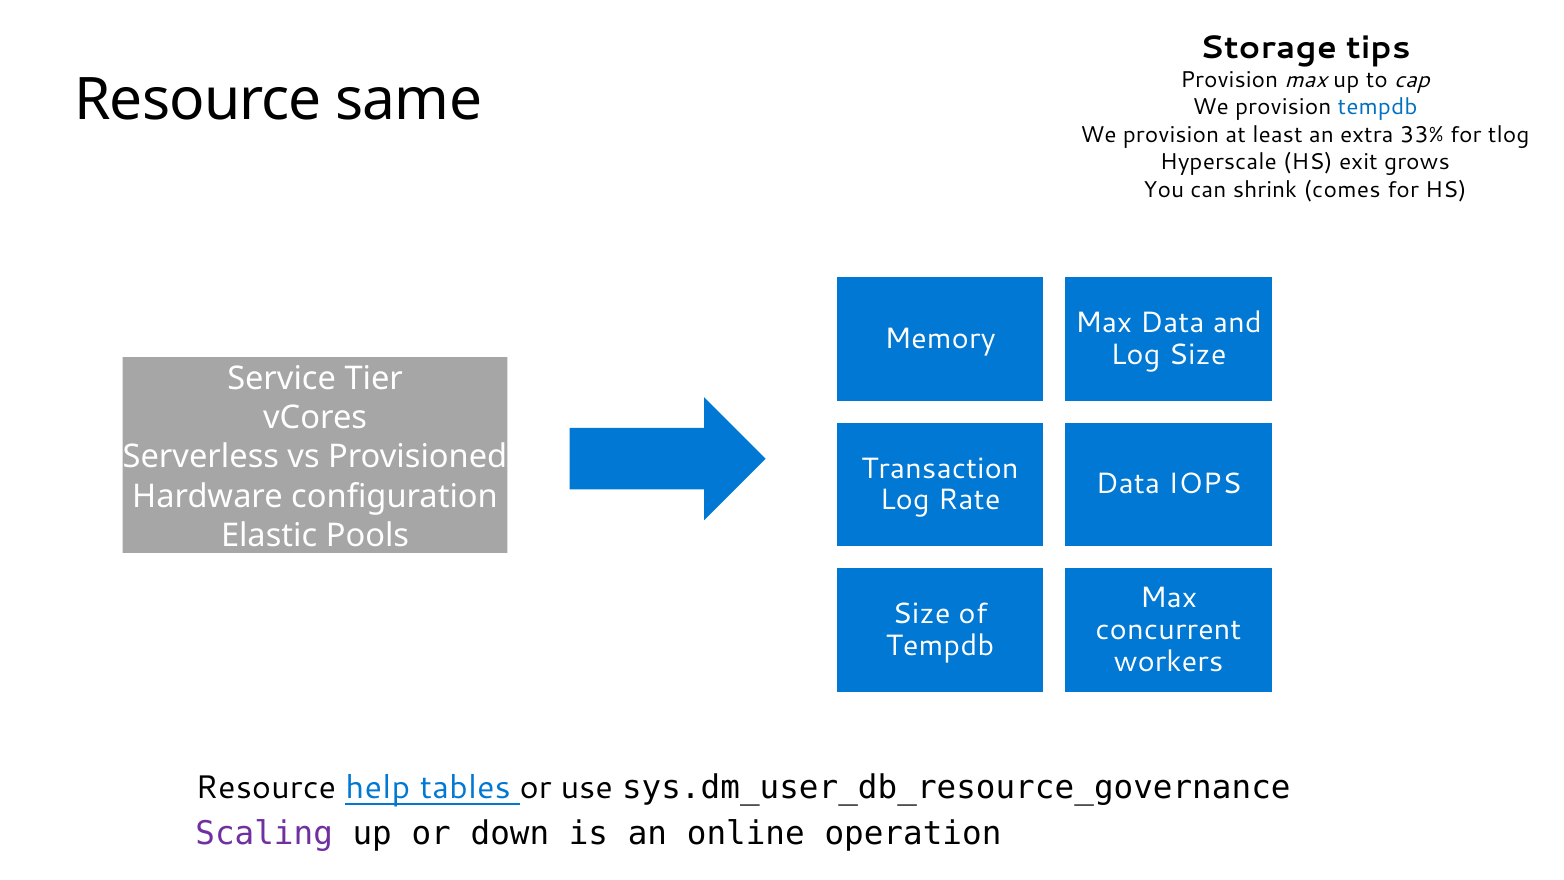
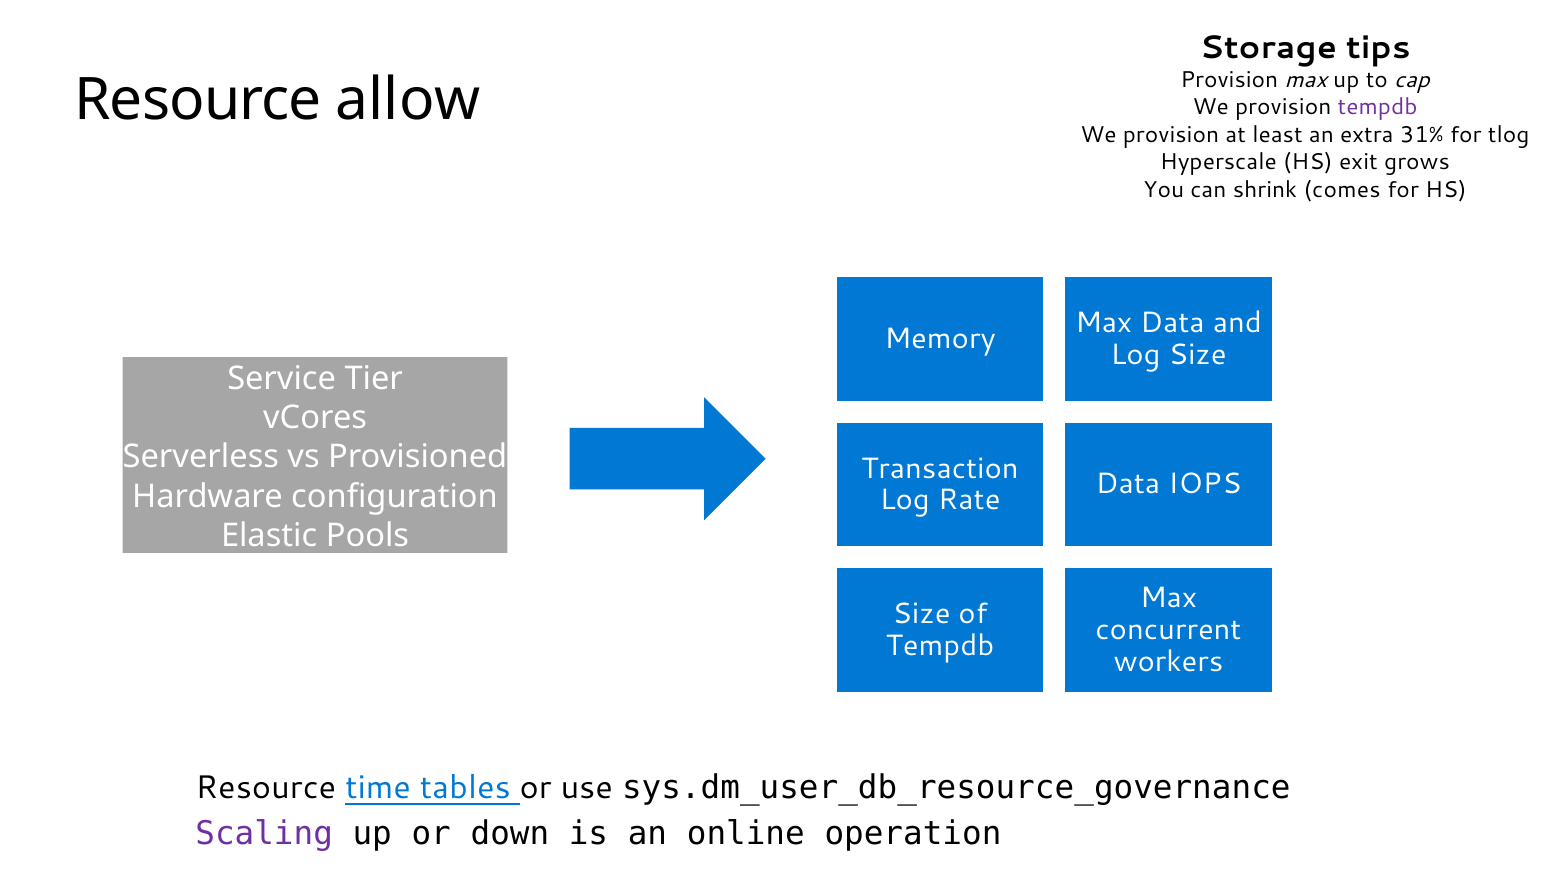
same: same -> allow
tempdb at (1378, 107) colour: blue -> purple
33%: 33% -> 31%
help: help -> time
